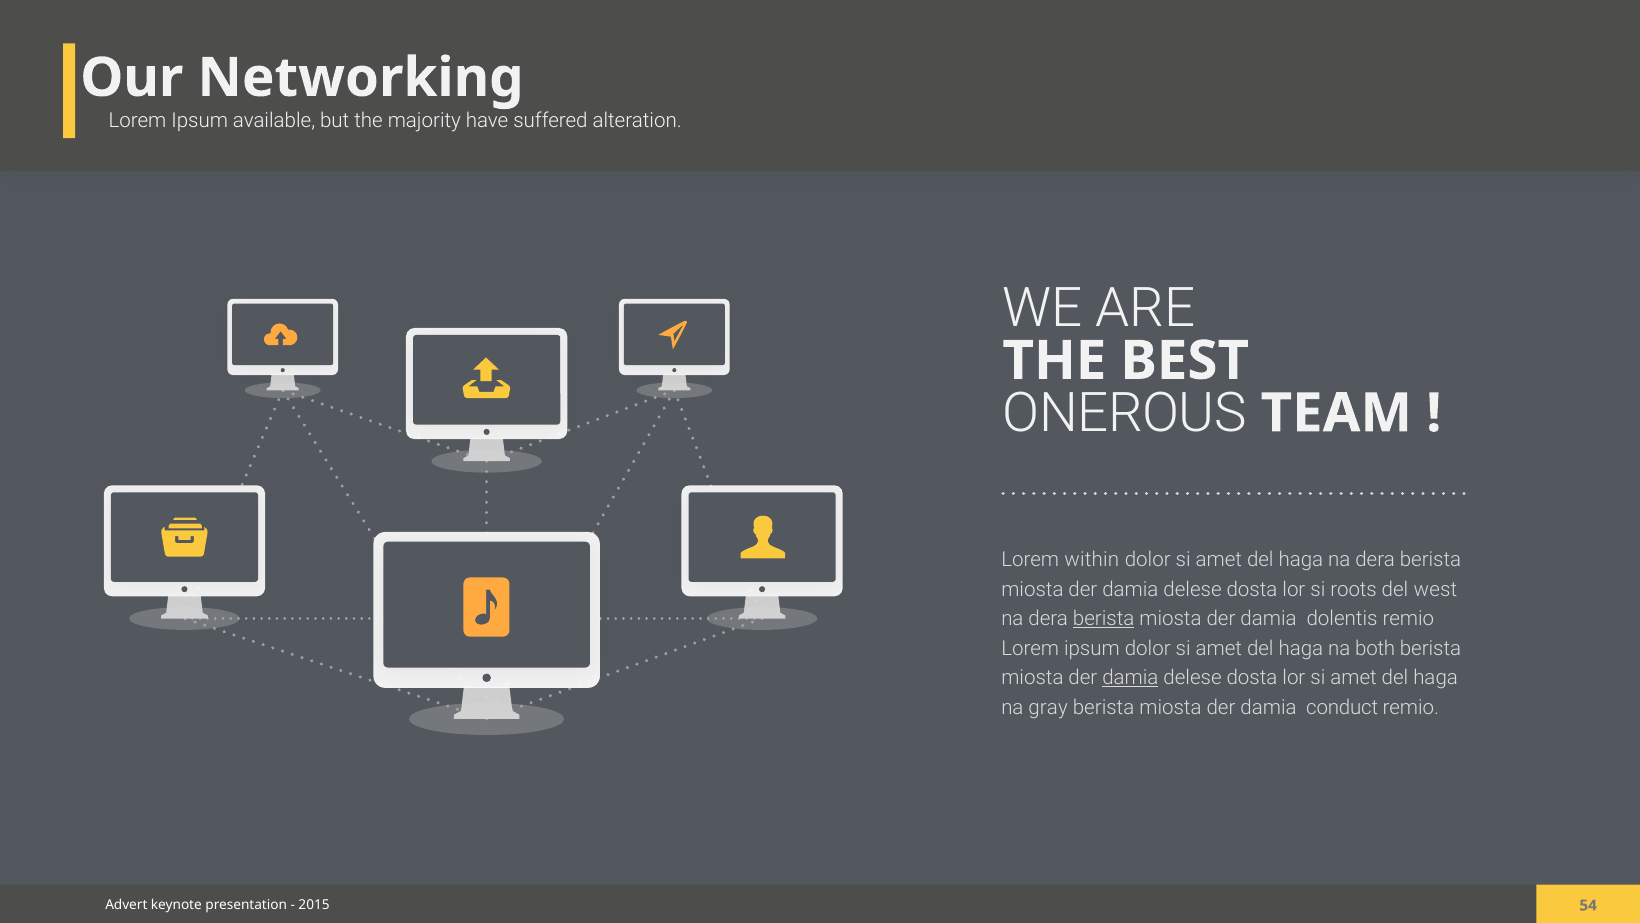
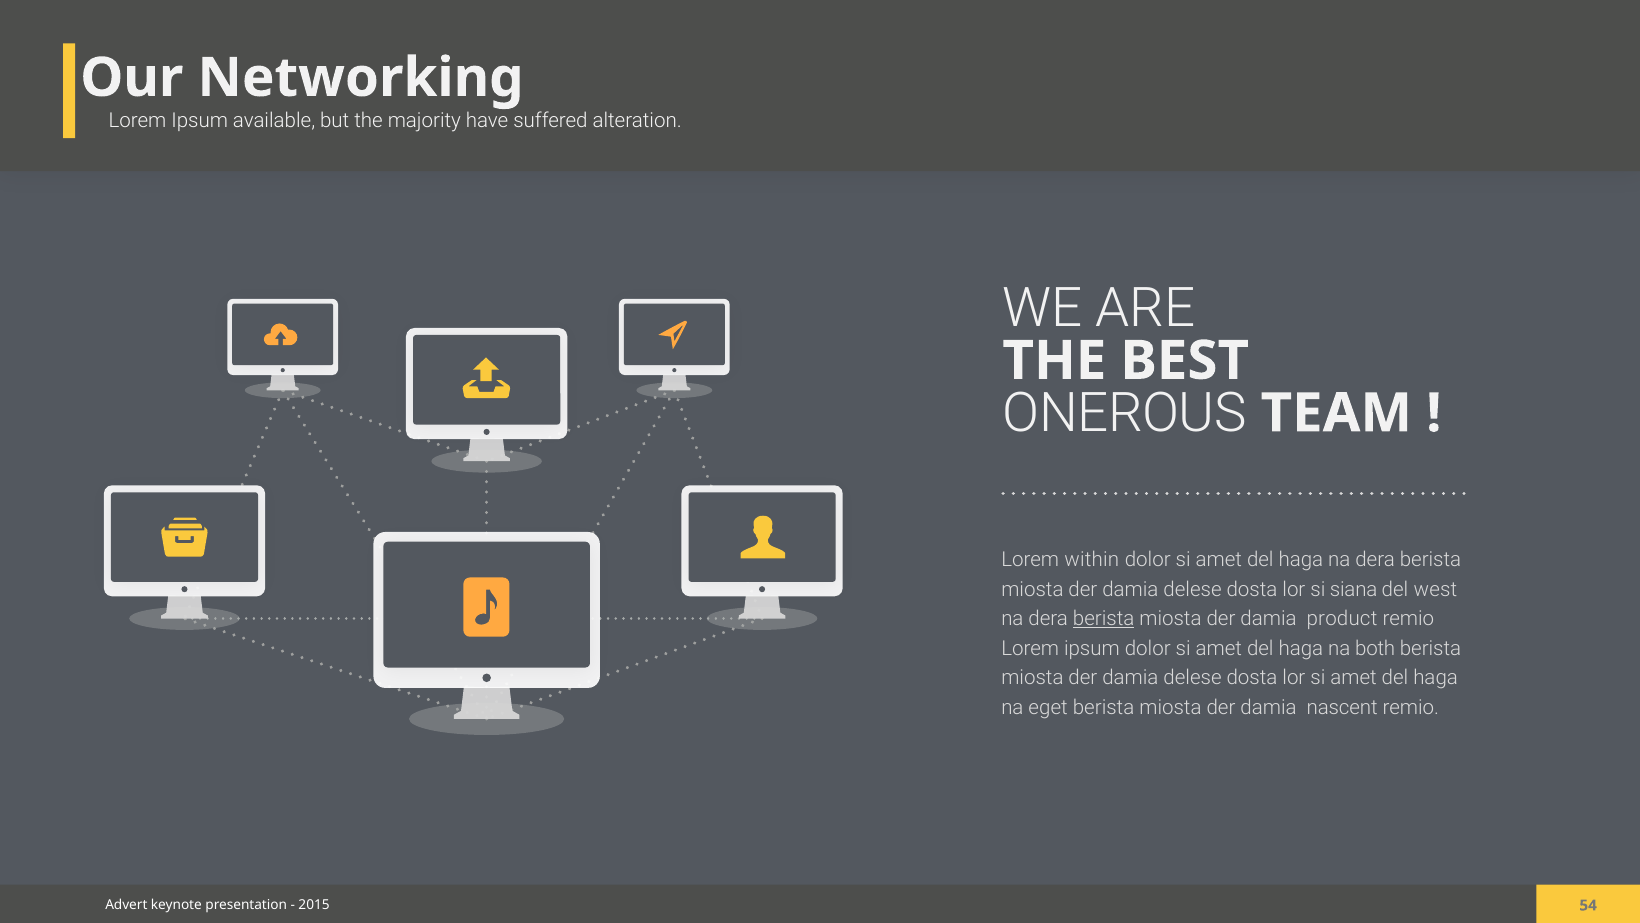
roots: roots -> siana
dolentis: dolentis -> product
damia at (1130, 678) underline: present -> none
gray: gray -> eget
conduct: conduct -> nascent
